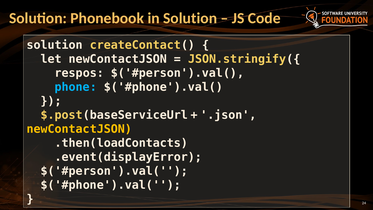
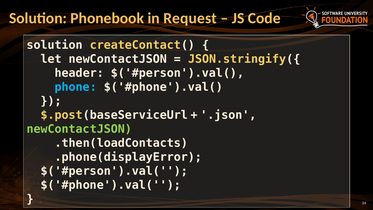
in Solution: Solution -> Request
respos: respos -> header
newContactJSON at (79, 129) colour: yellow -> light green
.event(displayError: .event(displayError -> .phone(displayError
